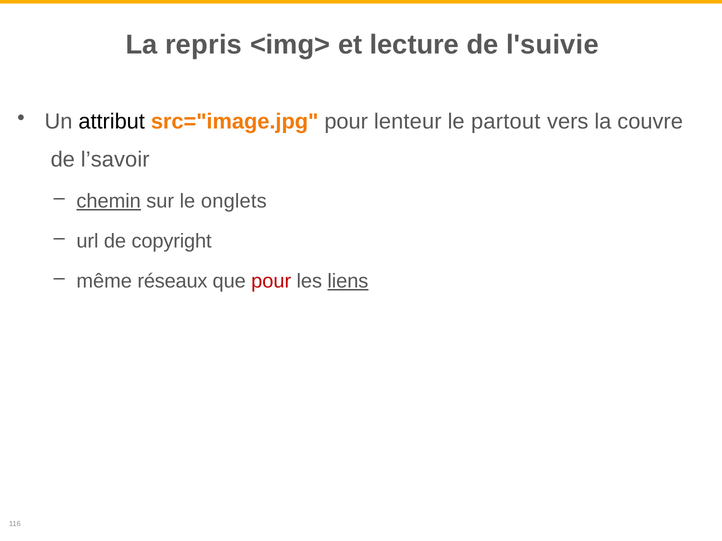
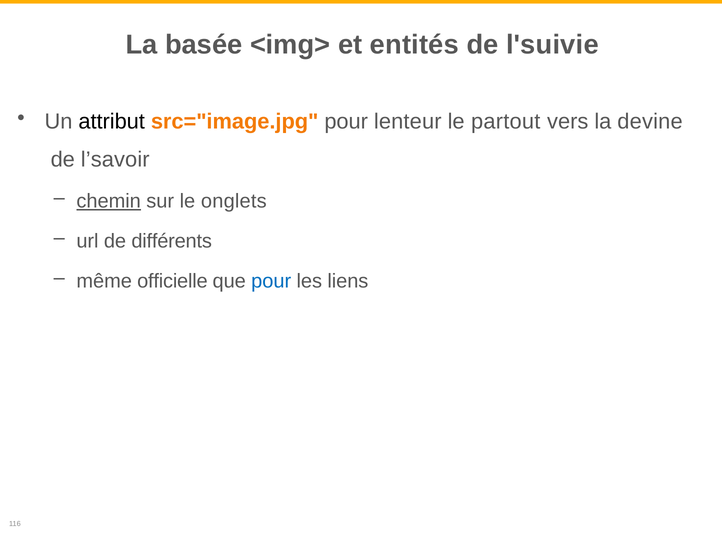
repris: repris -> basée
lecture: lecture -> entités
couvre: couvre -> devine
copyright: copyright -> différents
réseaux: réseaux -> officielle
pour at (271, 282) colour: red -> blue
liens underline: present -> none
